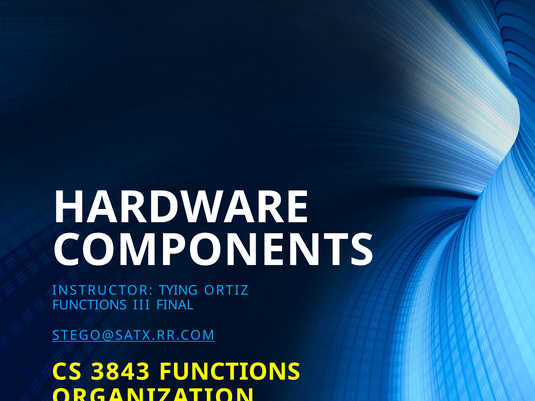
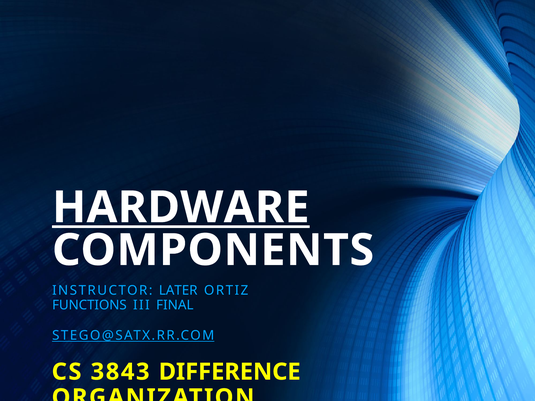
HARDWARE underline: none -> present
TYING: TYING -> LATER
3843 FUNCTIONS: FUNCTIONS -> DIFFERENCE
